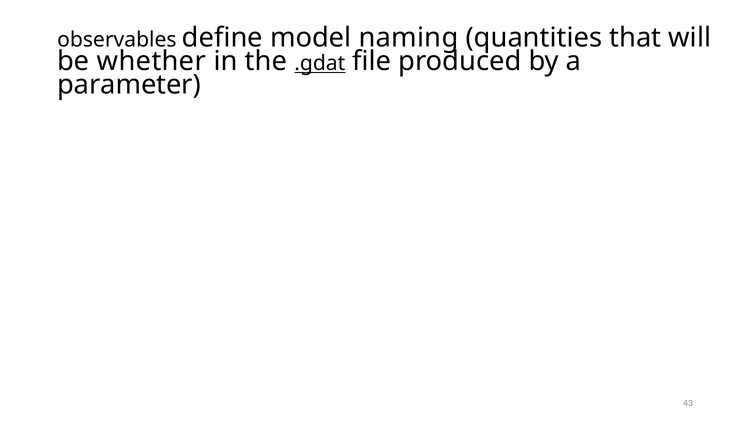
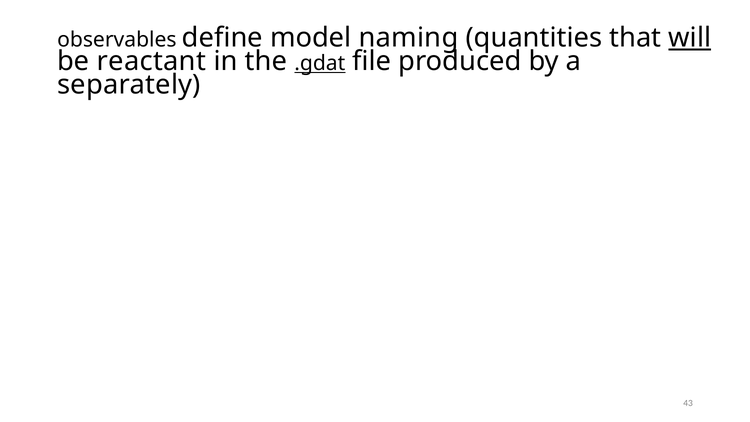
will underline: none -> present
whether: whether -> reactant
parameter: parameter -> separately
